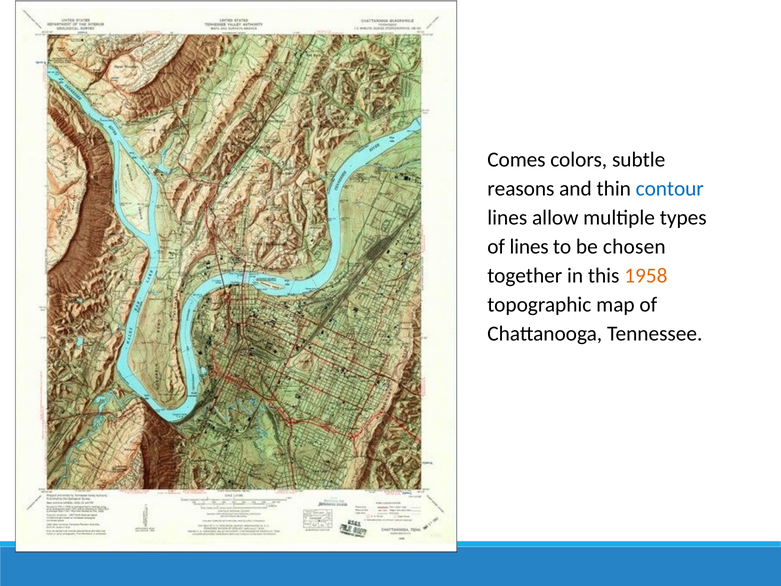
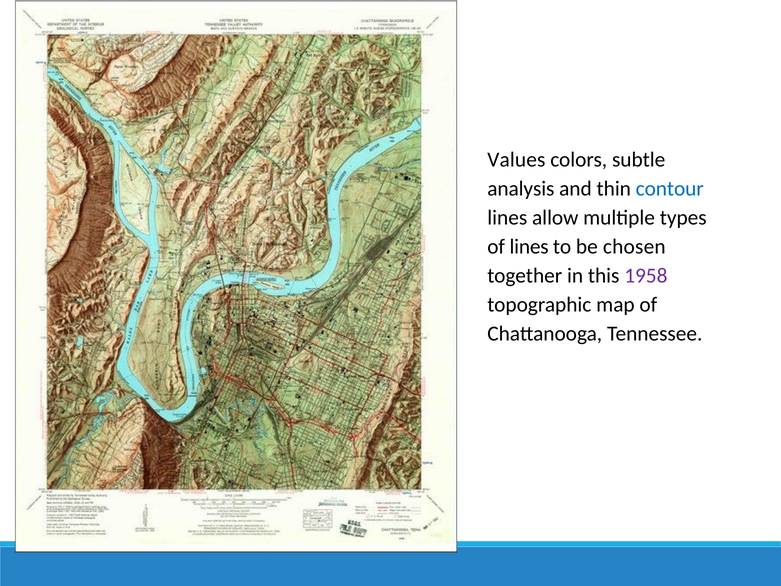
Comes: Comes -> Values
reasons: reasons -> analysis
1958 colour: orange -> purple
